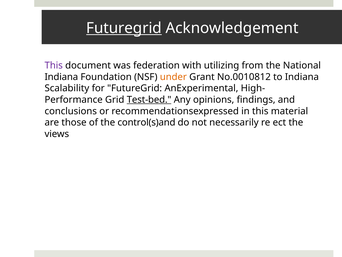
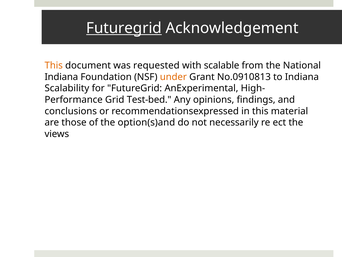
This at (54, 65) colour: purple -> orange
federation: federation -> requested
utilizing: utilizing -> scalable
No.0010812: No.0010812 -> No.0910813
Test-bed underline: present -> none
control(s)and: control(s)and -> option(s)and
